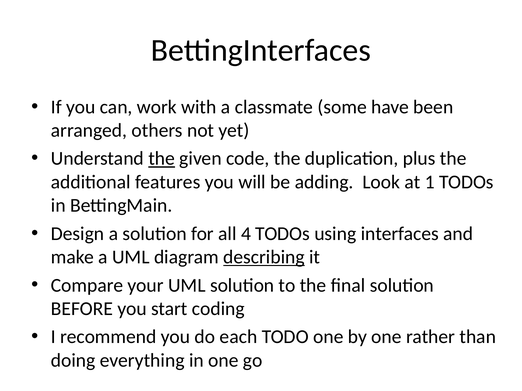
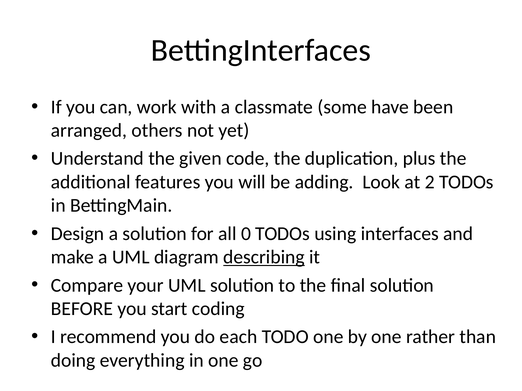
the at (162, 159) underline: present -> none
1: 1 -> 2
4: 4 -> 0
